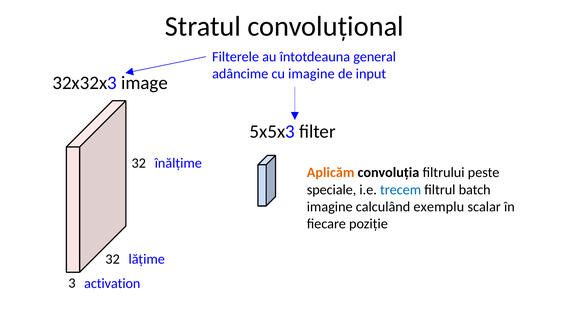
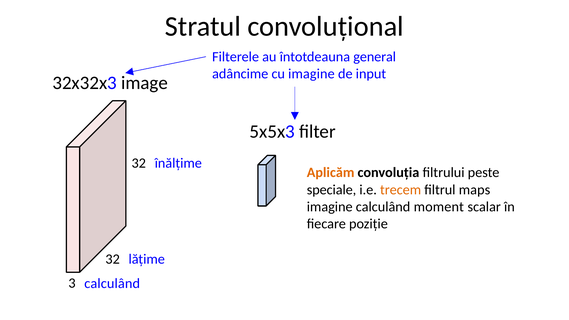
trecem colour: blue -> orange
batch: batch -> maps
exemplu: exemplu -> moment
activation at (112, 284): activation -> calculând
